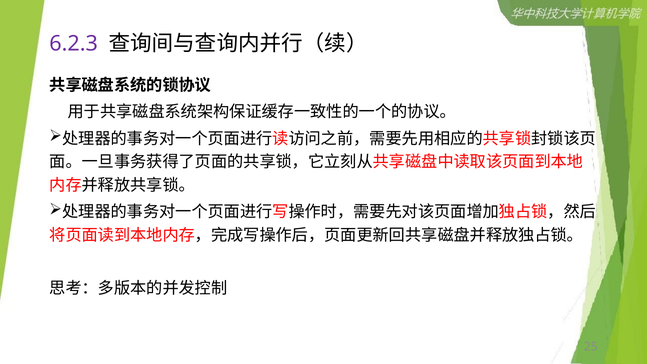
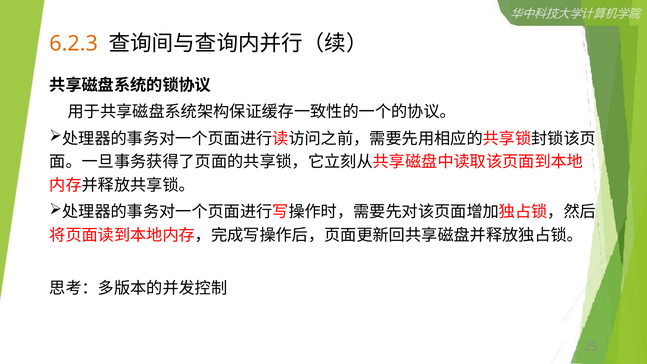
6.2.3 colour: purple -> orange
